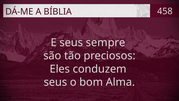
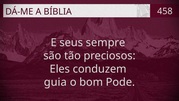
seus at (55, 82): seus -> guia
Alma: Alma -> Pode
